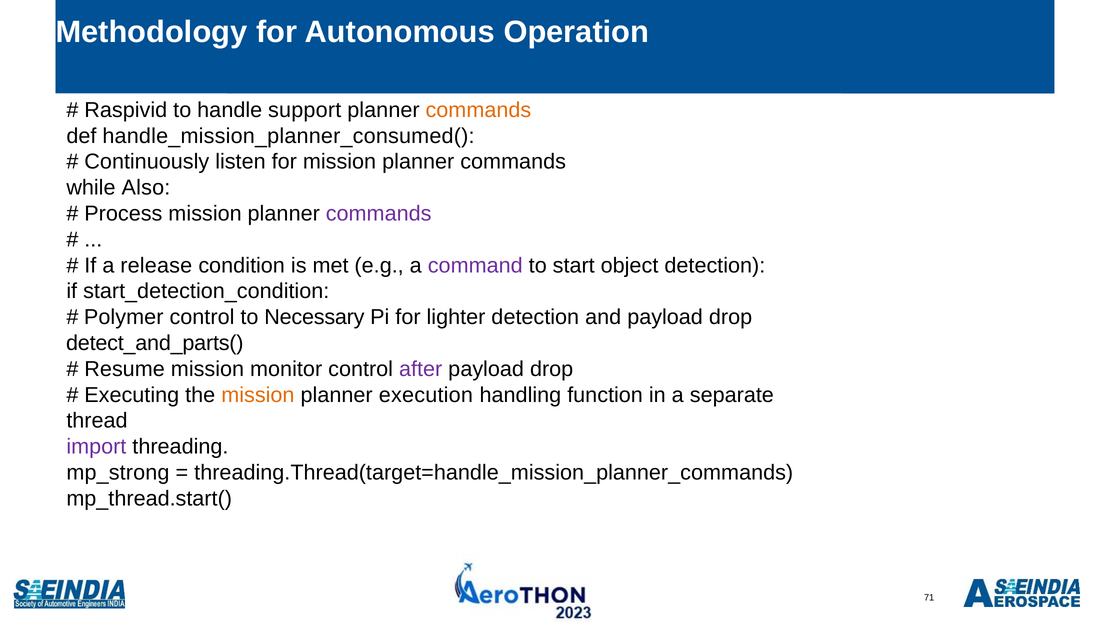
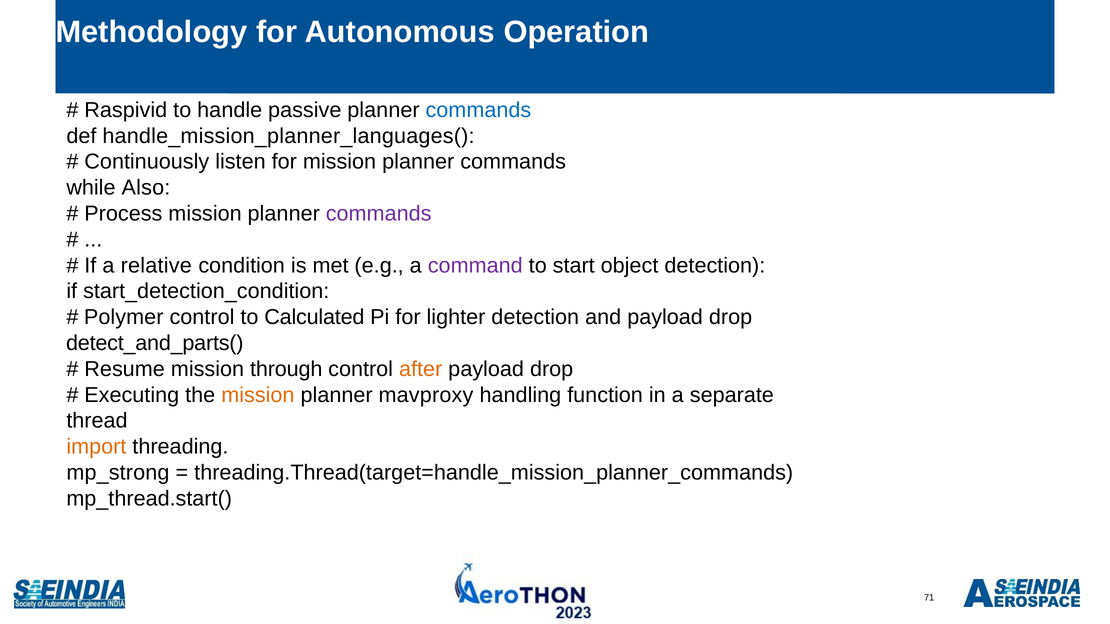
support: support -> passive
commands at (478, 110) colour: orange -> blue
handle_mission_planner_consumed(: handle_mission_planner_consumed( -> handle_mission_planner_languages(
release: release -> relative
Necessary: Necessary -> Calculated
monitor: monitor -> through
after colour: purple -> orange
execution: execution -> mavproxy
import colour: purple -> orange
